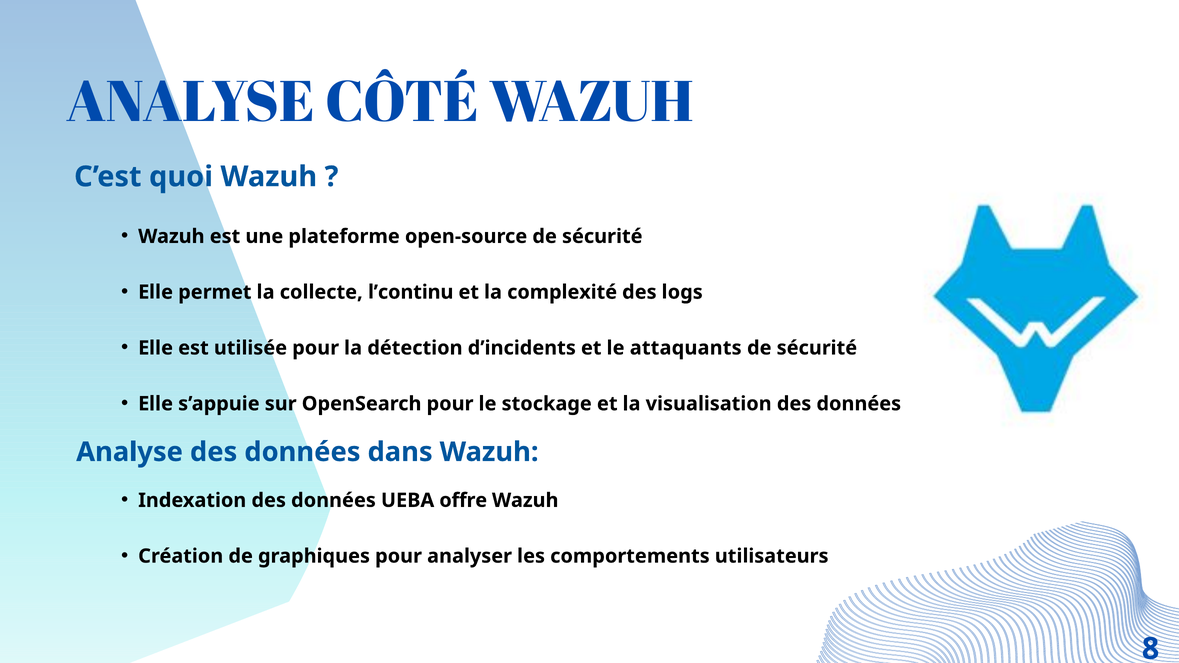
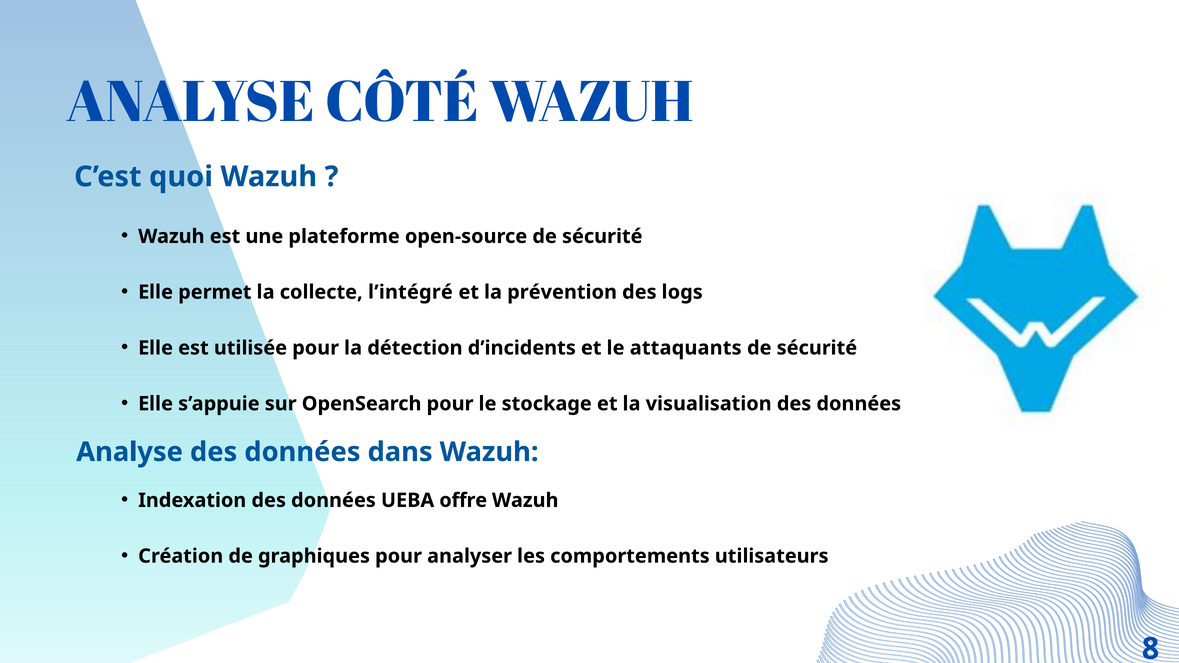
l’continu: l’continu -> l’intégré
complexité: complexité -> prévention
